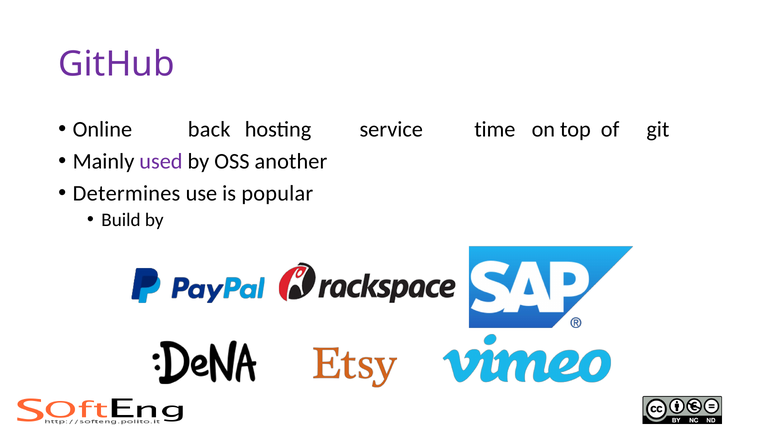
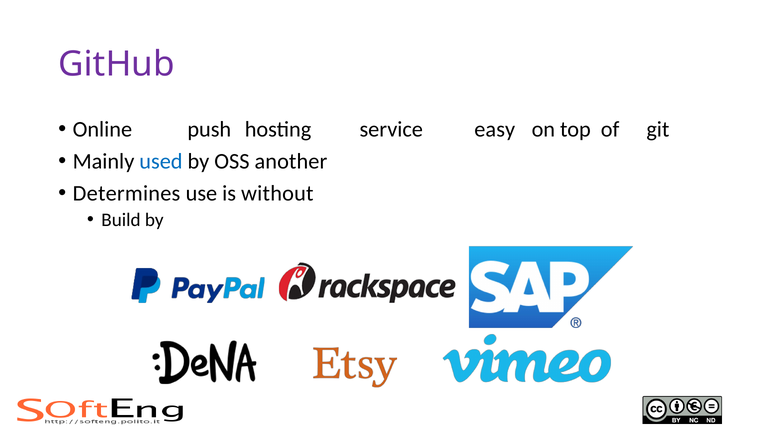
back: back -> push
time: time -> easy
used colour: purple -> blue
popular: popular -> without
